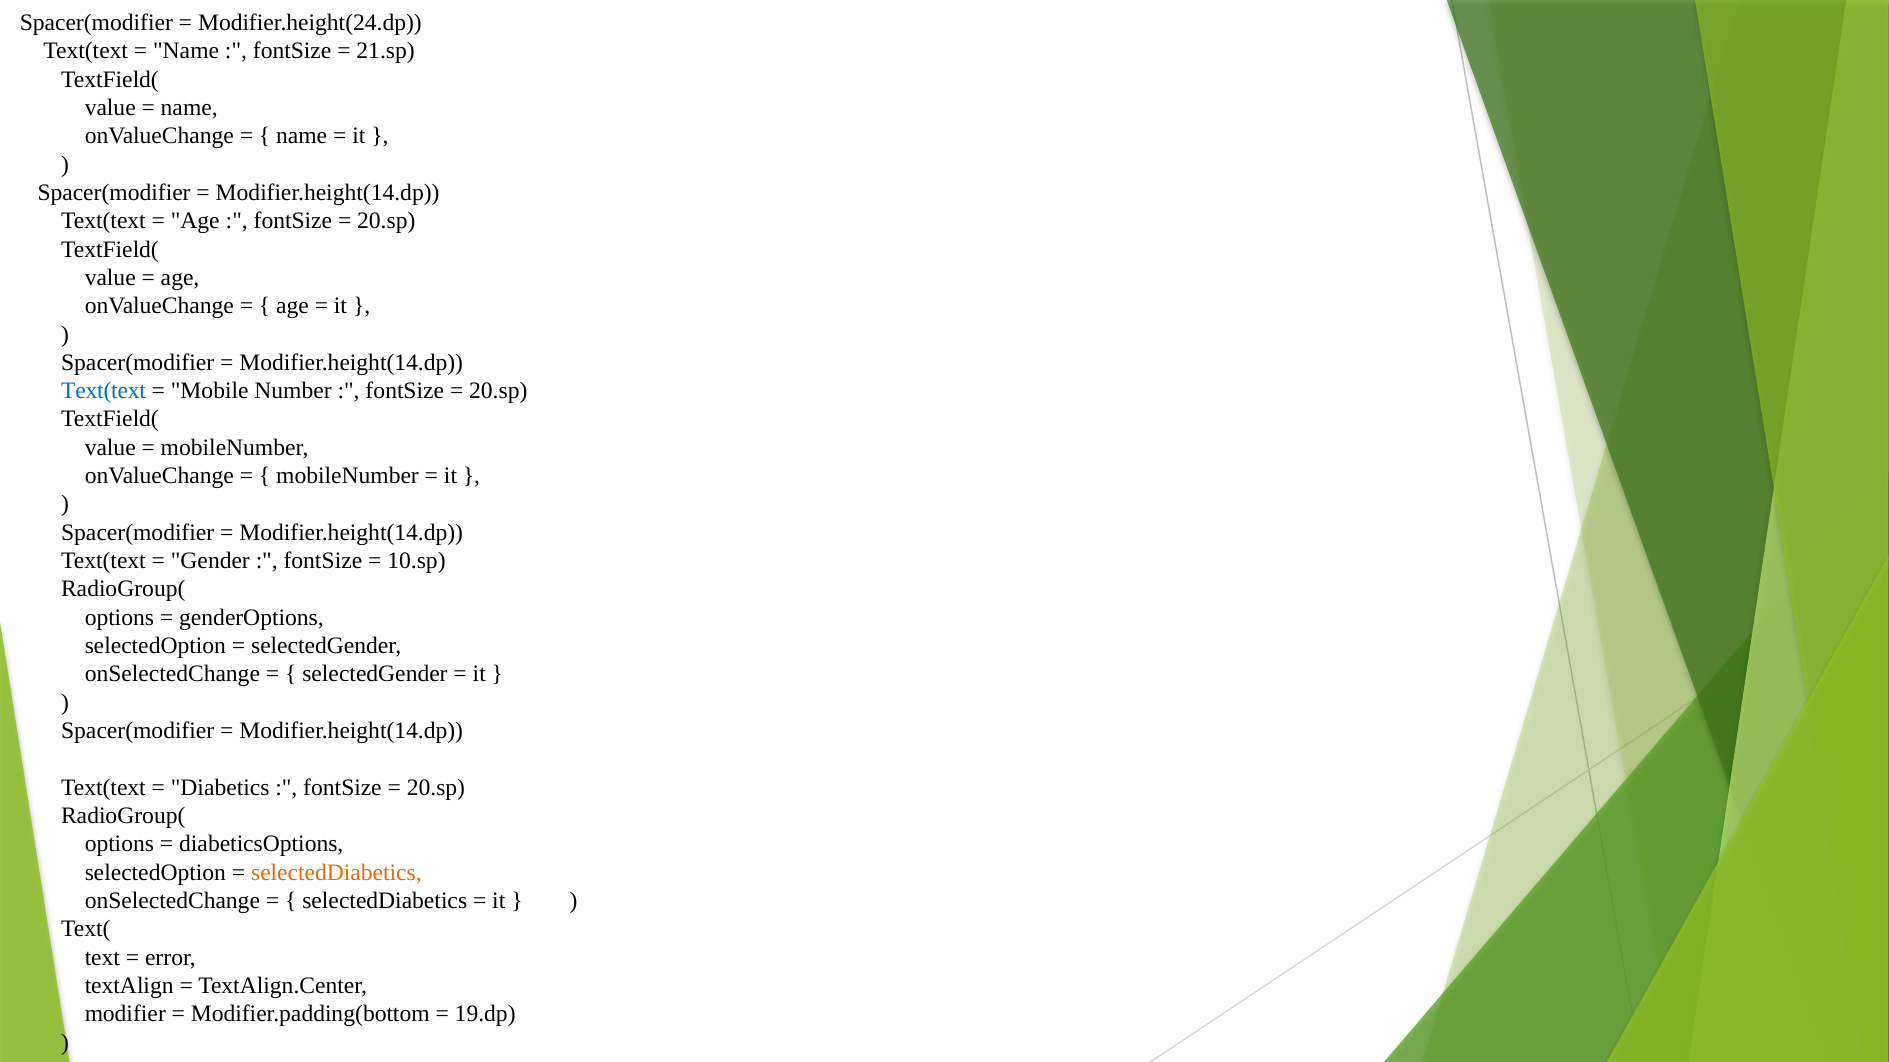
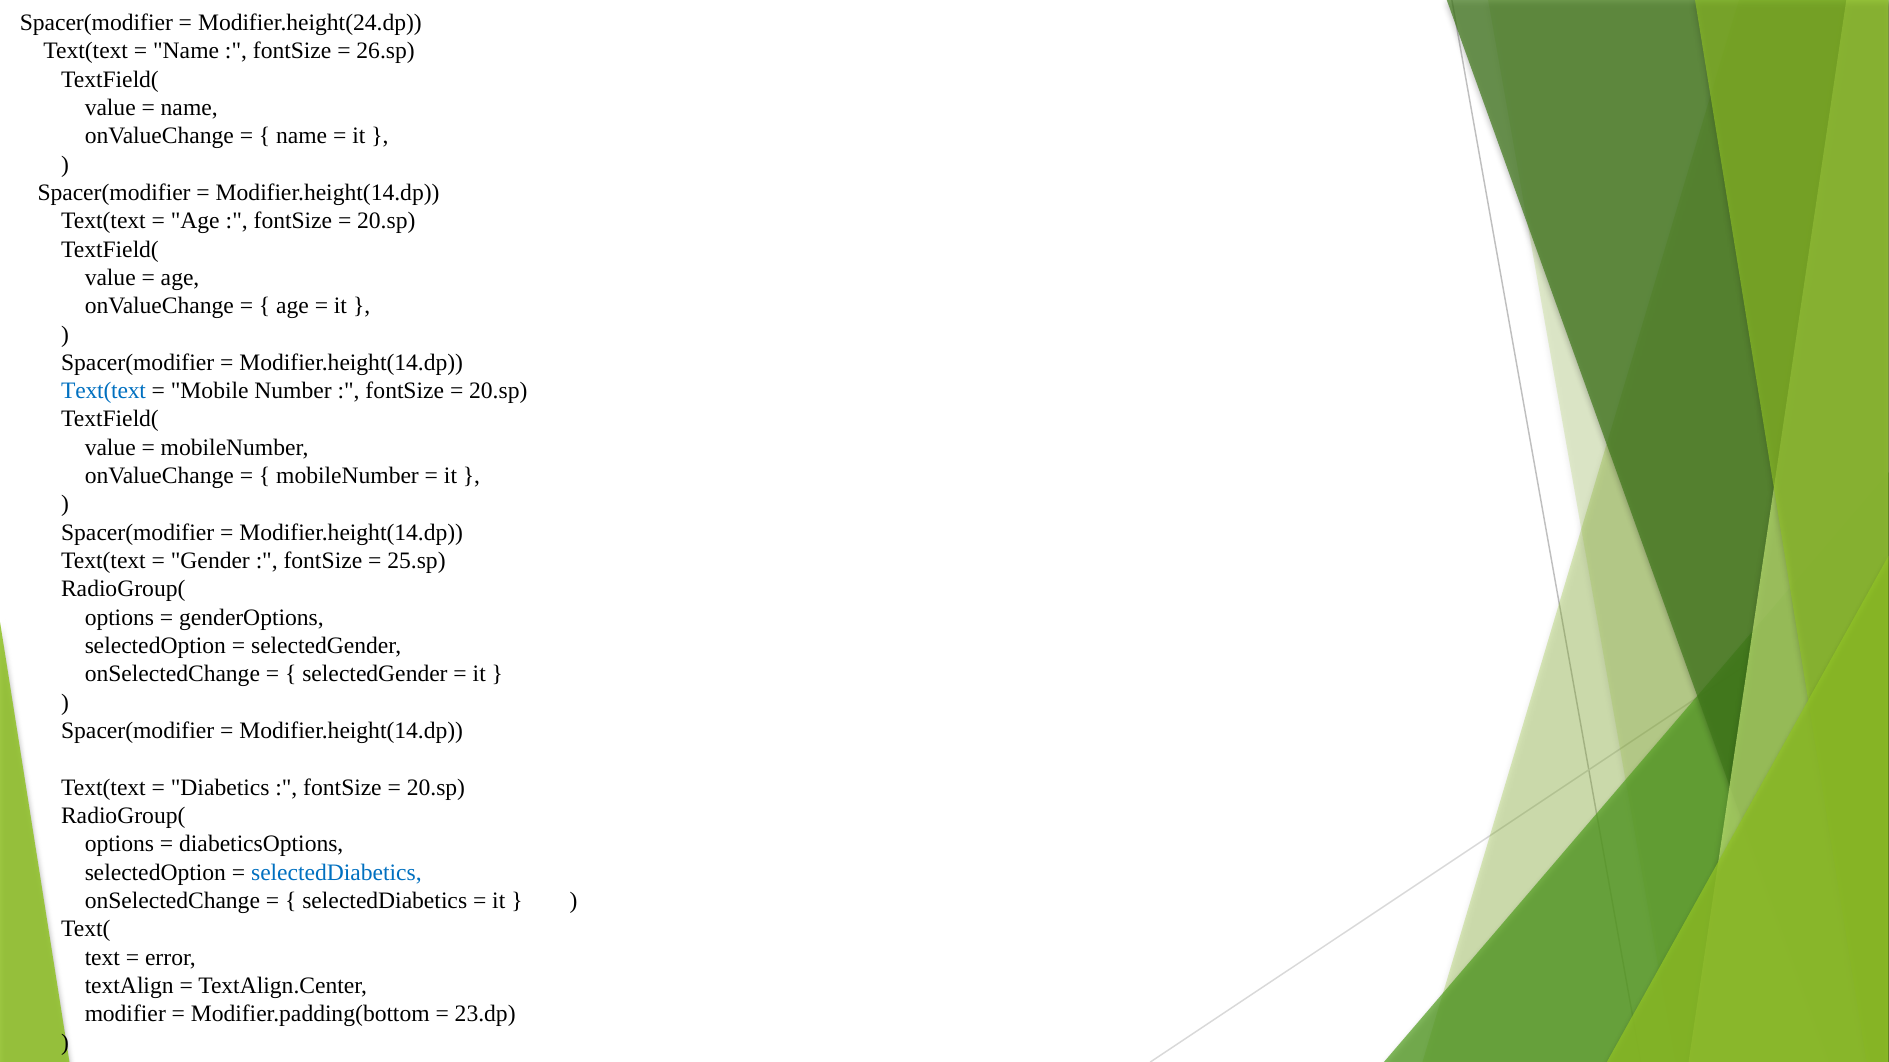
21.sp: 21.sp -> 26.sp
10.sp: 10.sp -> 25.sp
selectedDiabetics at (336, 873) colour: orange -> blue
19.dp: 19.dp -> 23.dp
